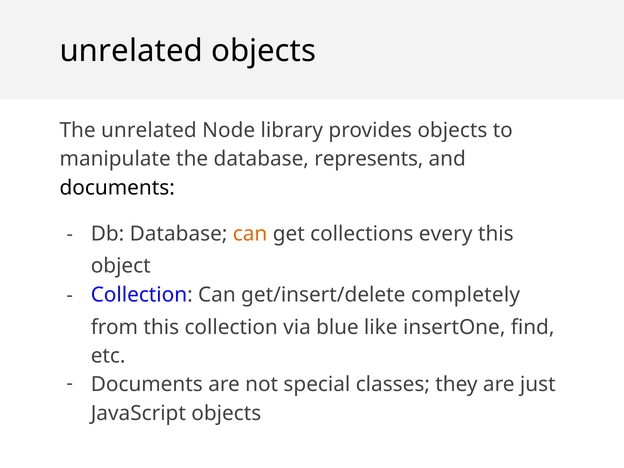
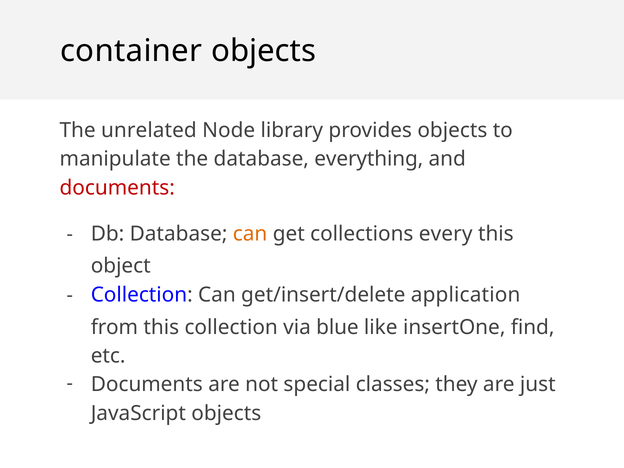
unrelated at (131, 51): unrelated -> container
represents: represents -> everything
documents at (117, 188) colour: black -> red
completely: completely -> application
